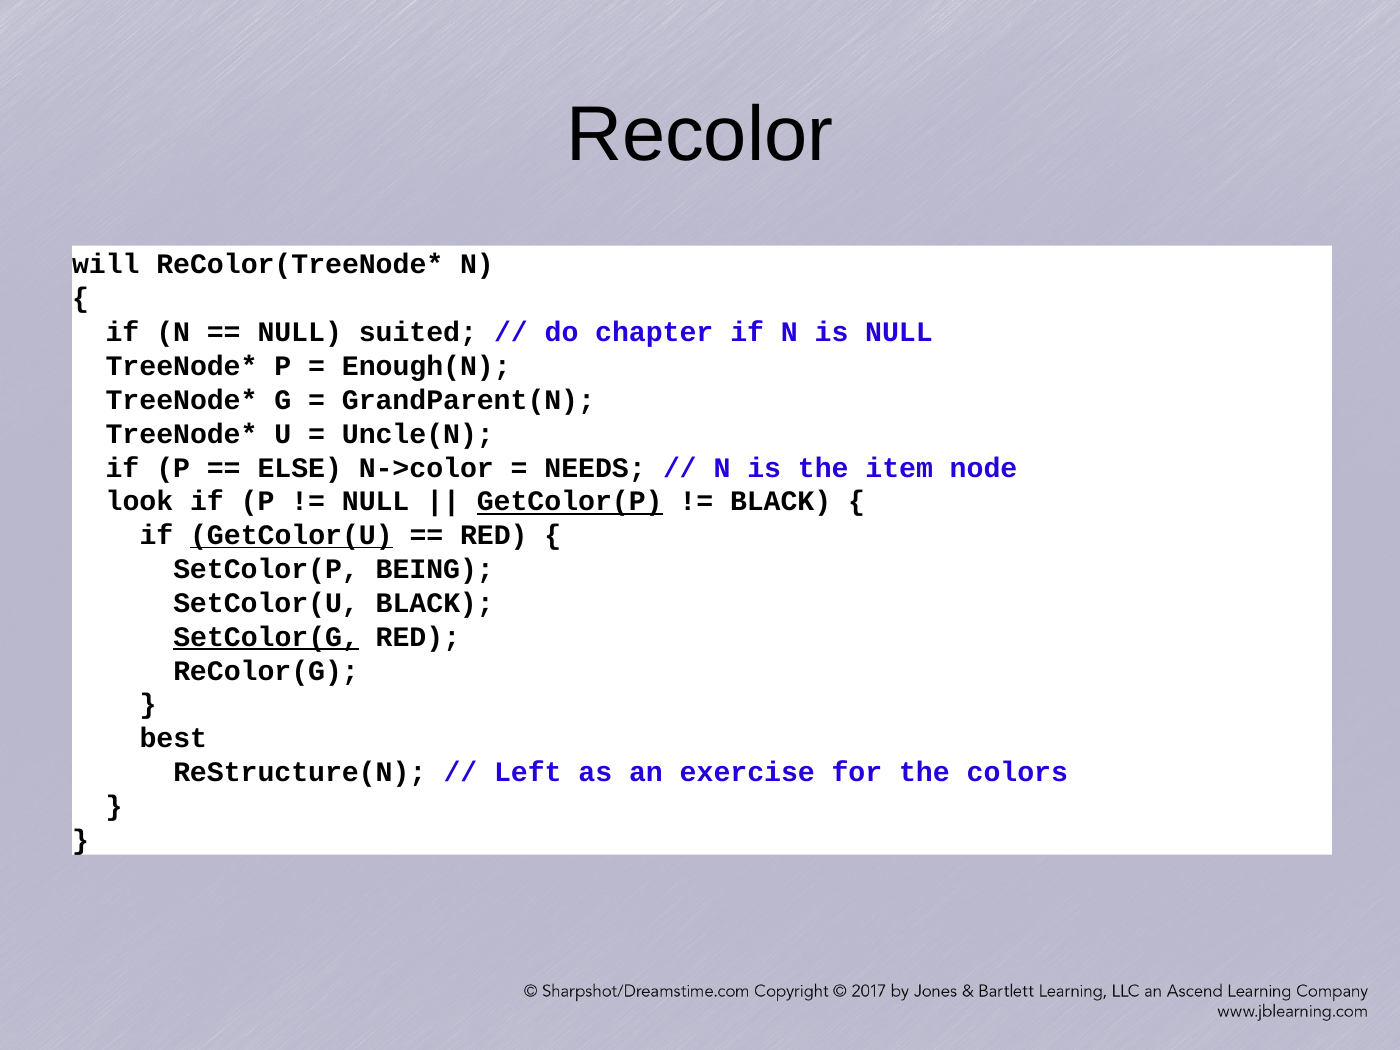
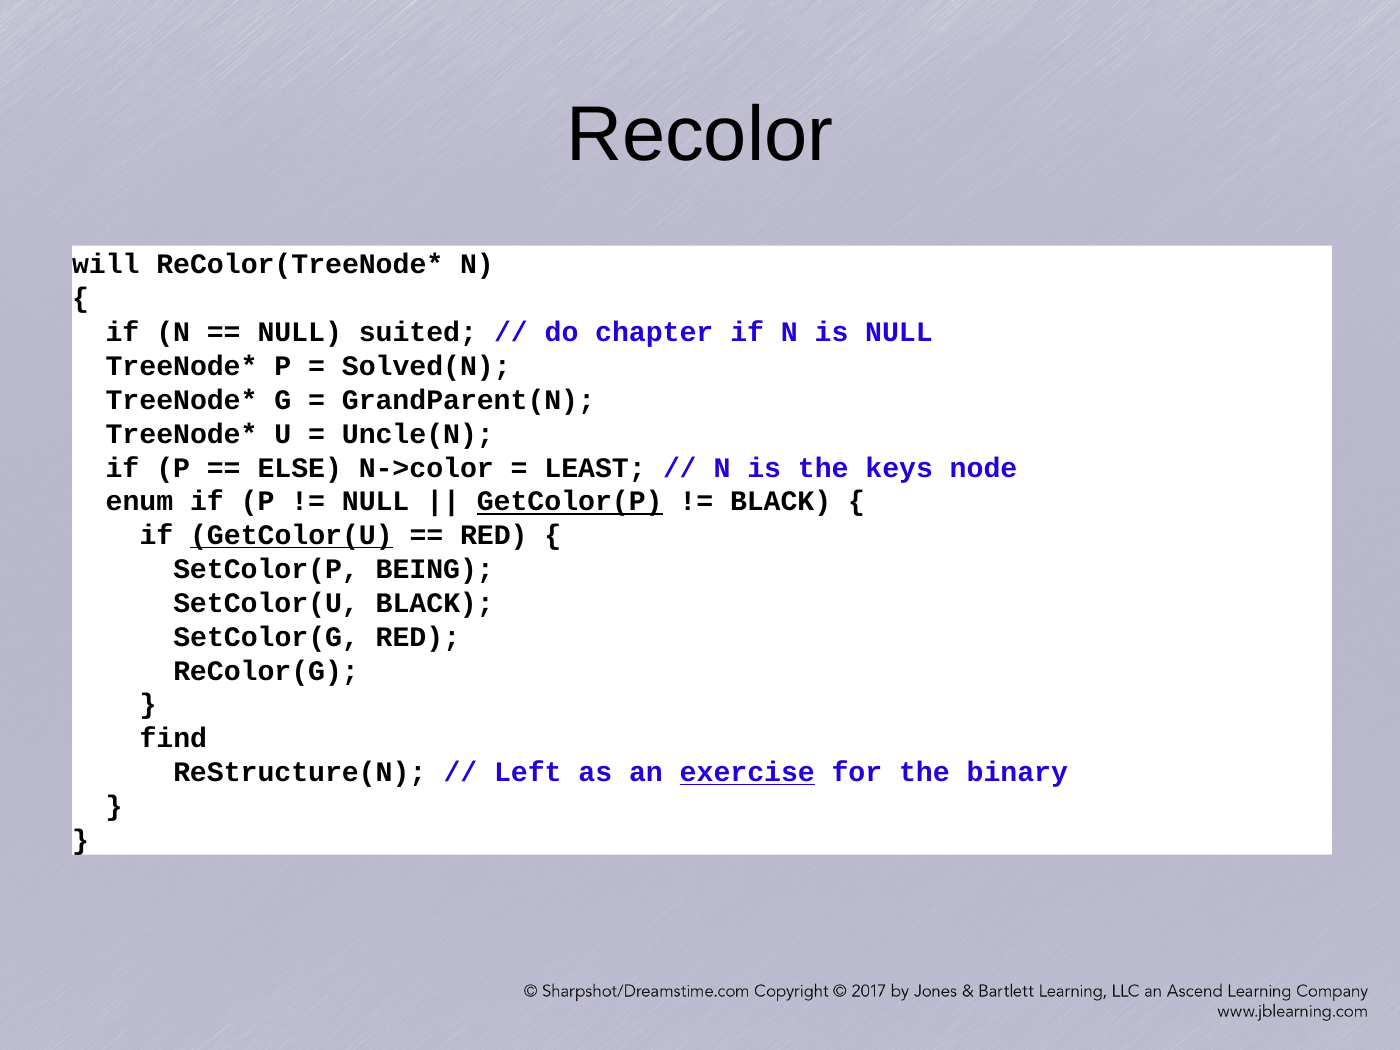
Enough(N: Enough(N -> Solved(N
NEEDS: NEEDS -> LEAST
item: item -> keys
look: look -> enum
SetColor(G underline: present -> none
best: best -> find
exercise underline: none -> present
colors: colors -> binary
